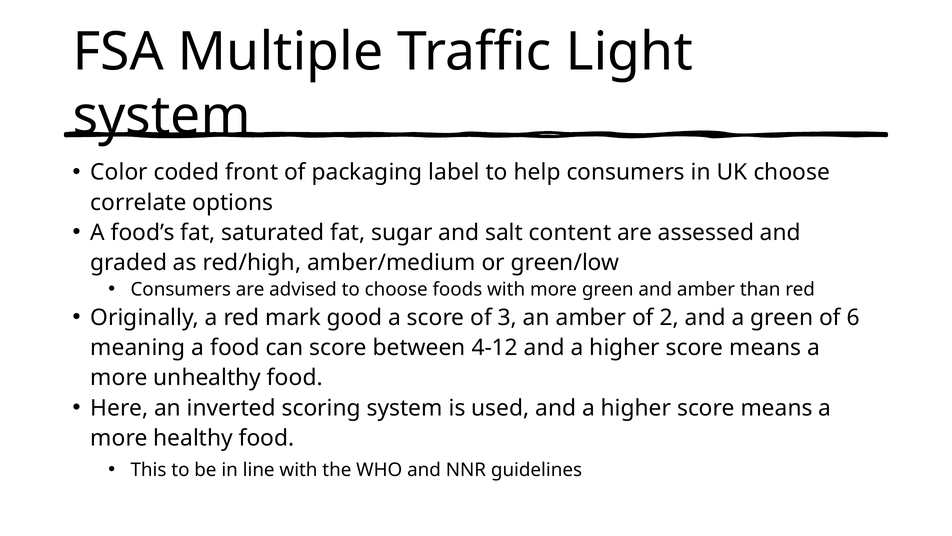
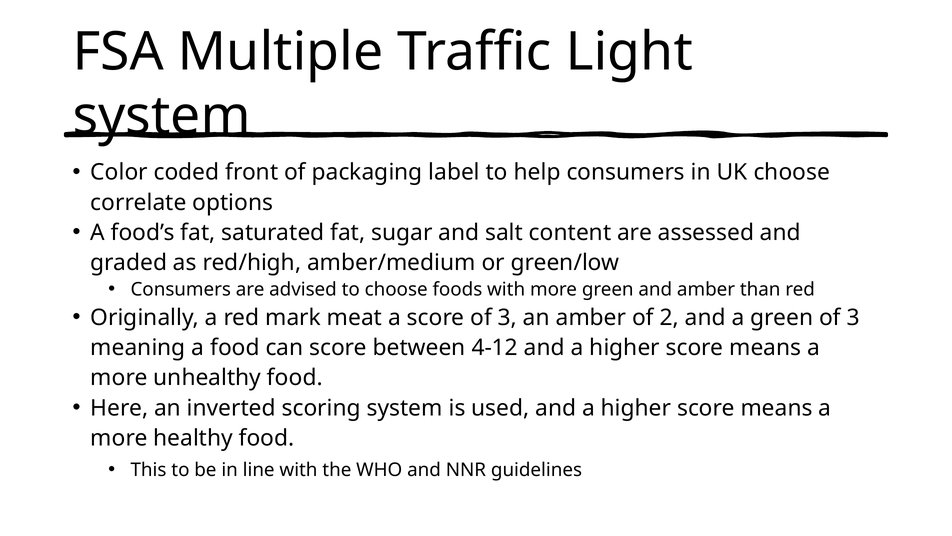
good: good -> meat
green of 6: 6 -> 3
